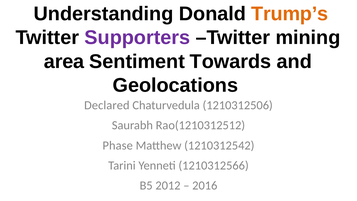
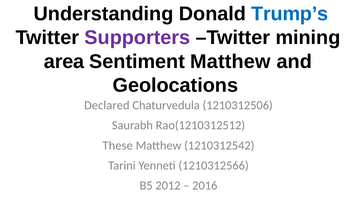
Trump’s colour: orange -> blue
Sentiment Towards: Towards -> Matthew
Phase: Phase -> These
